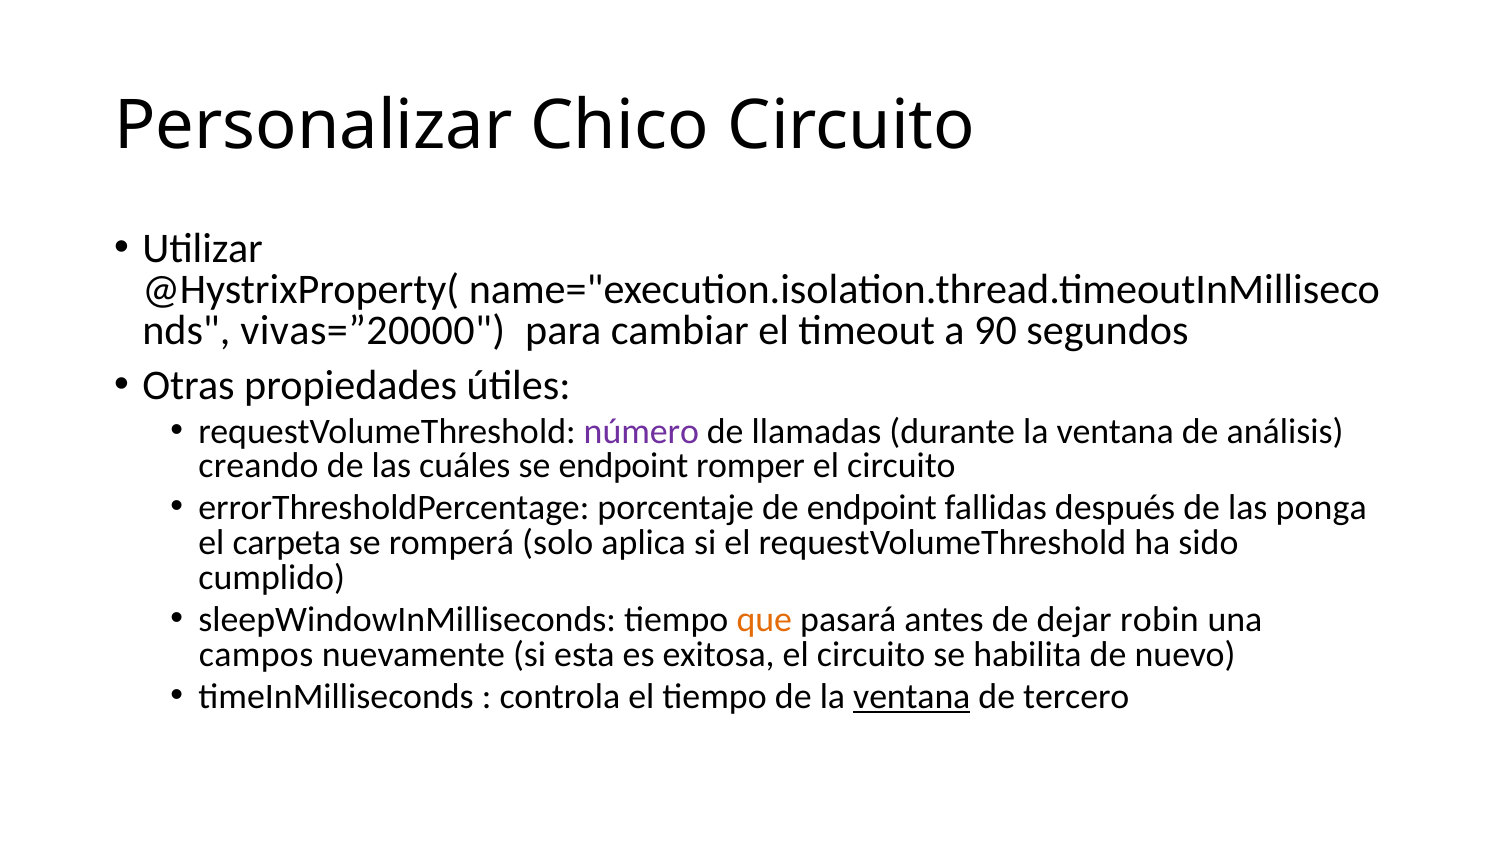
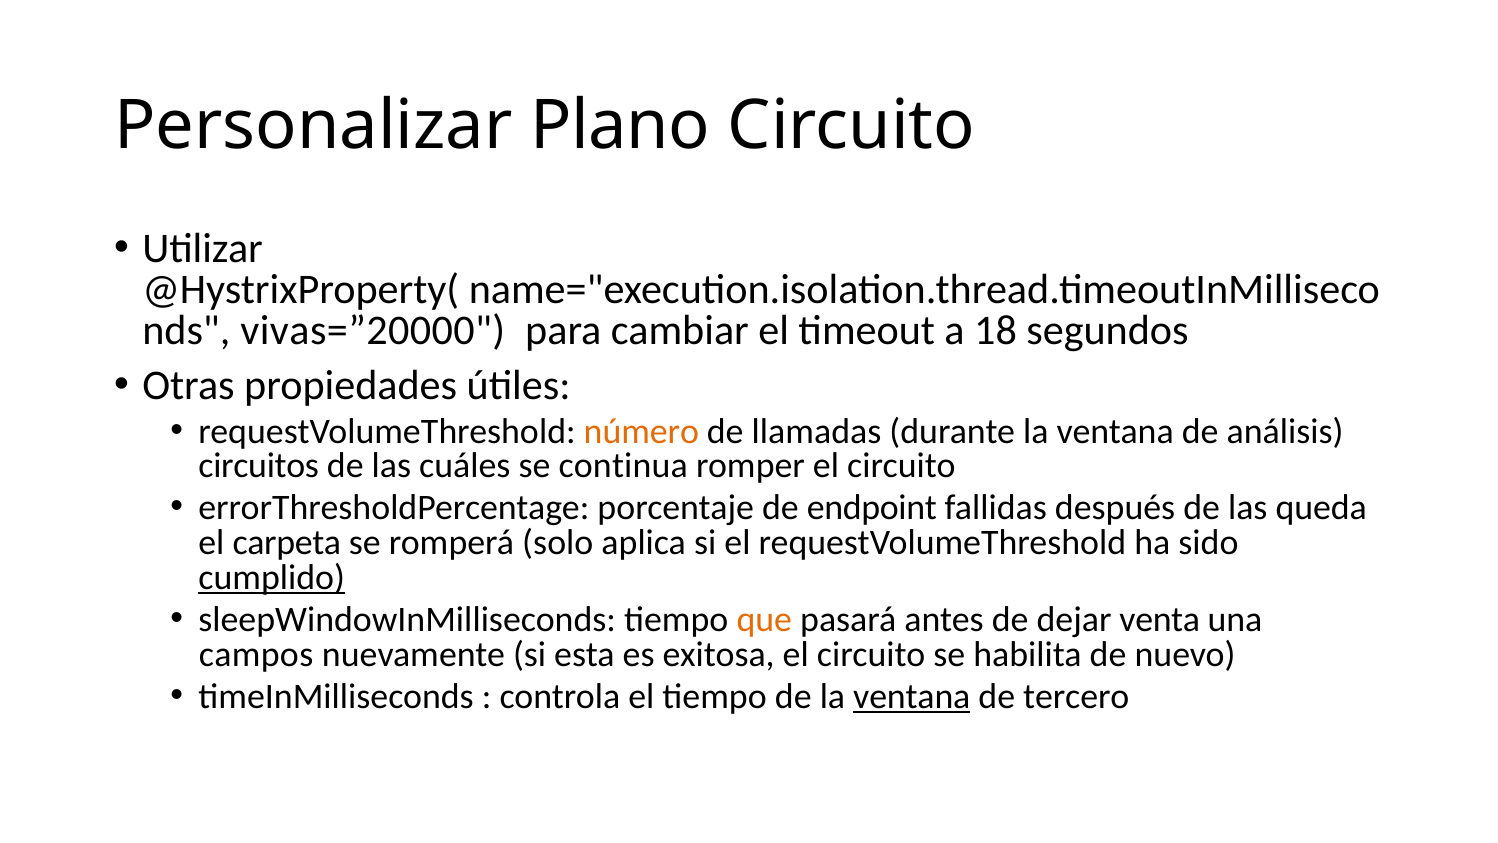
Chico: Chico -> Plano
90: 90 -> 18
número colour: purple -> orange
creando: creando -> circuitos
se endpoint: endpoint -> continua
ponga: ponga -> queda
cumplido underline: none -> present
robin: robin -> venta
